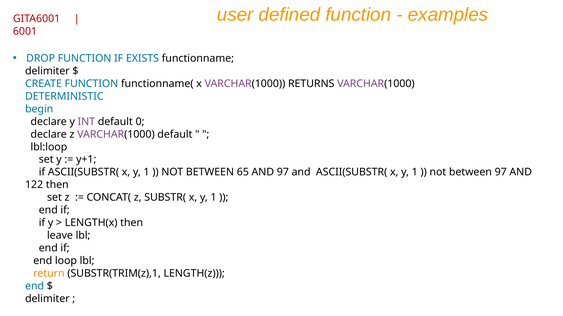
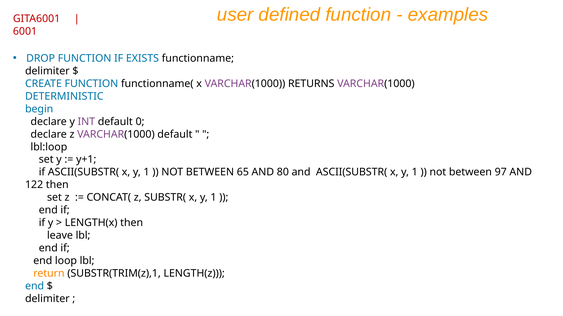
AND 97: 97 -> 80
